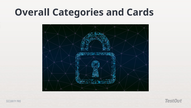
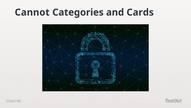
Overall: Overall -> Cannot
